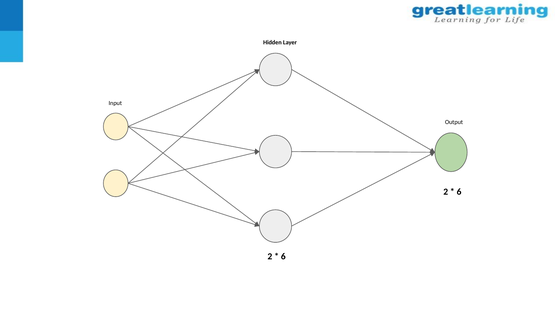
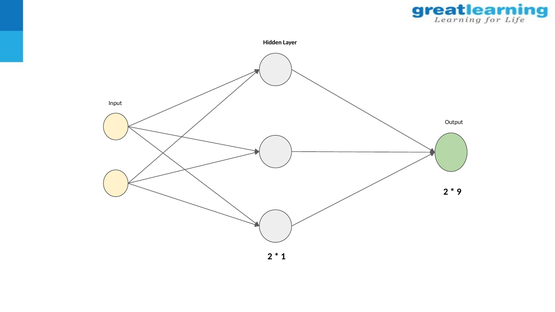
6 at (459, 192): 6 -> 9
6 at (283, 257): 6 -> 1
